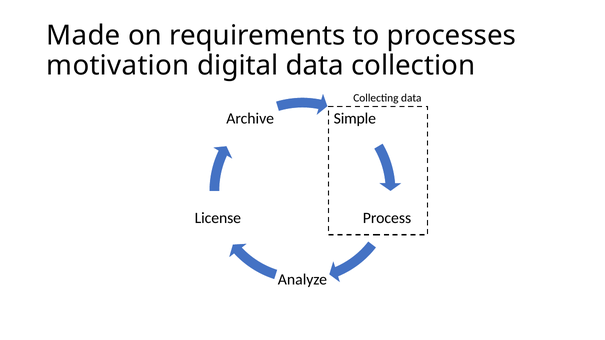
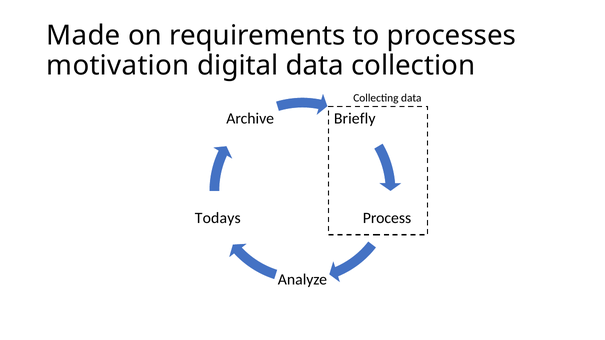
Simple: Simple -> Briefly
License: License -> Todays
